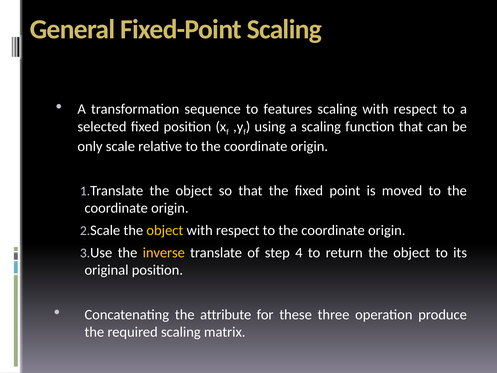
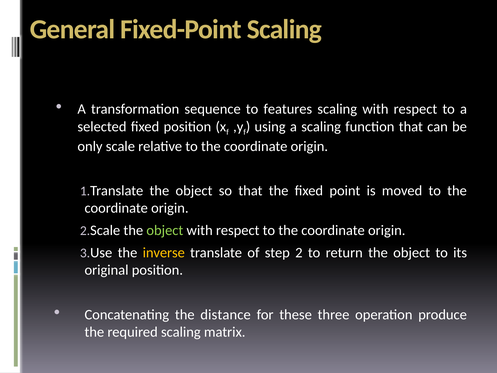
object at (165, 230) colour: yellow -> light green
4: 4 -> 2
attribute: attribute -> distance
